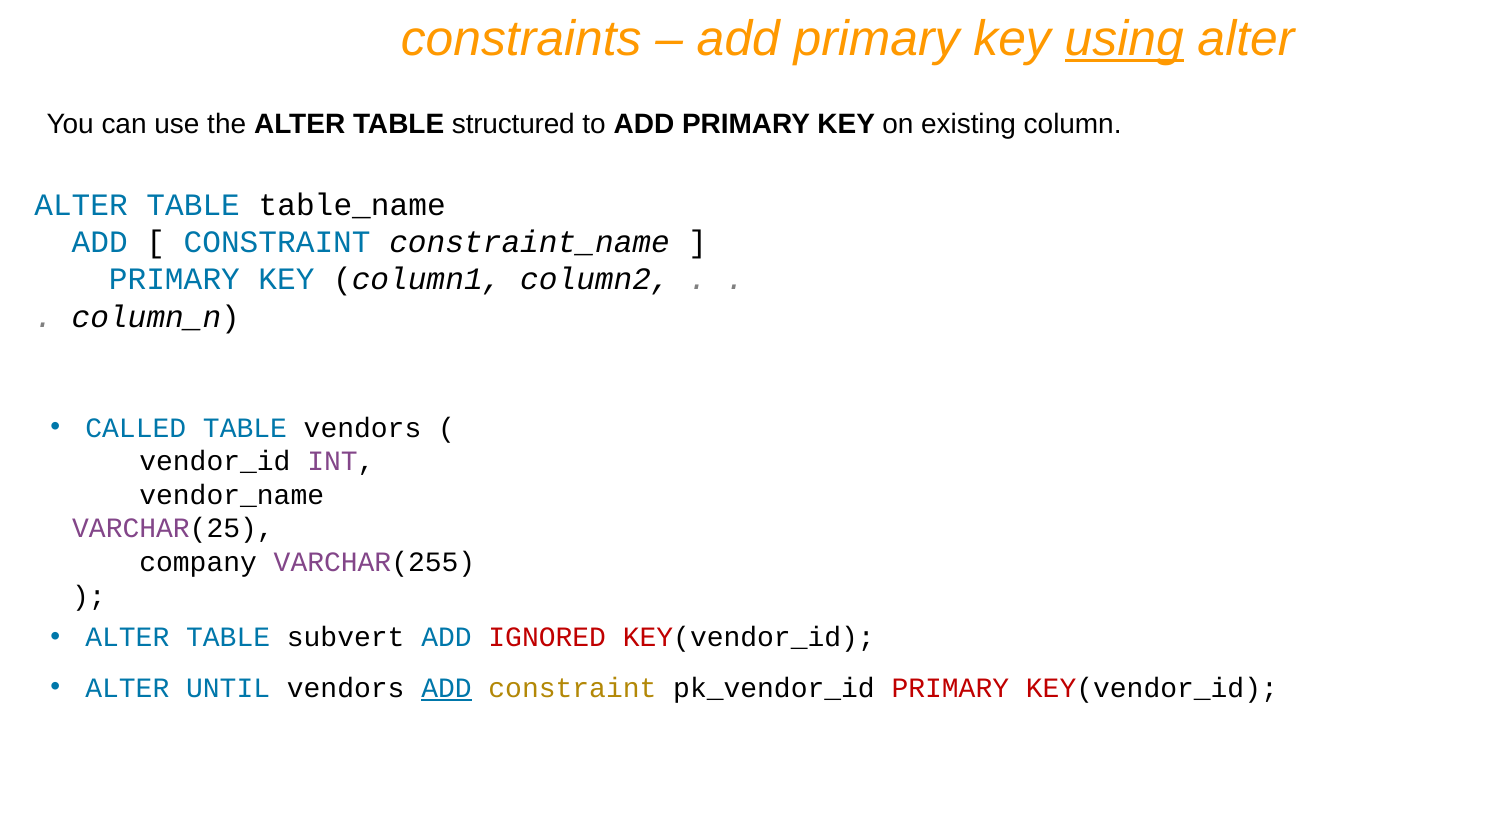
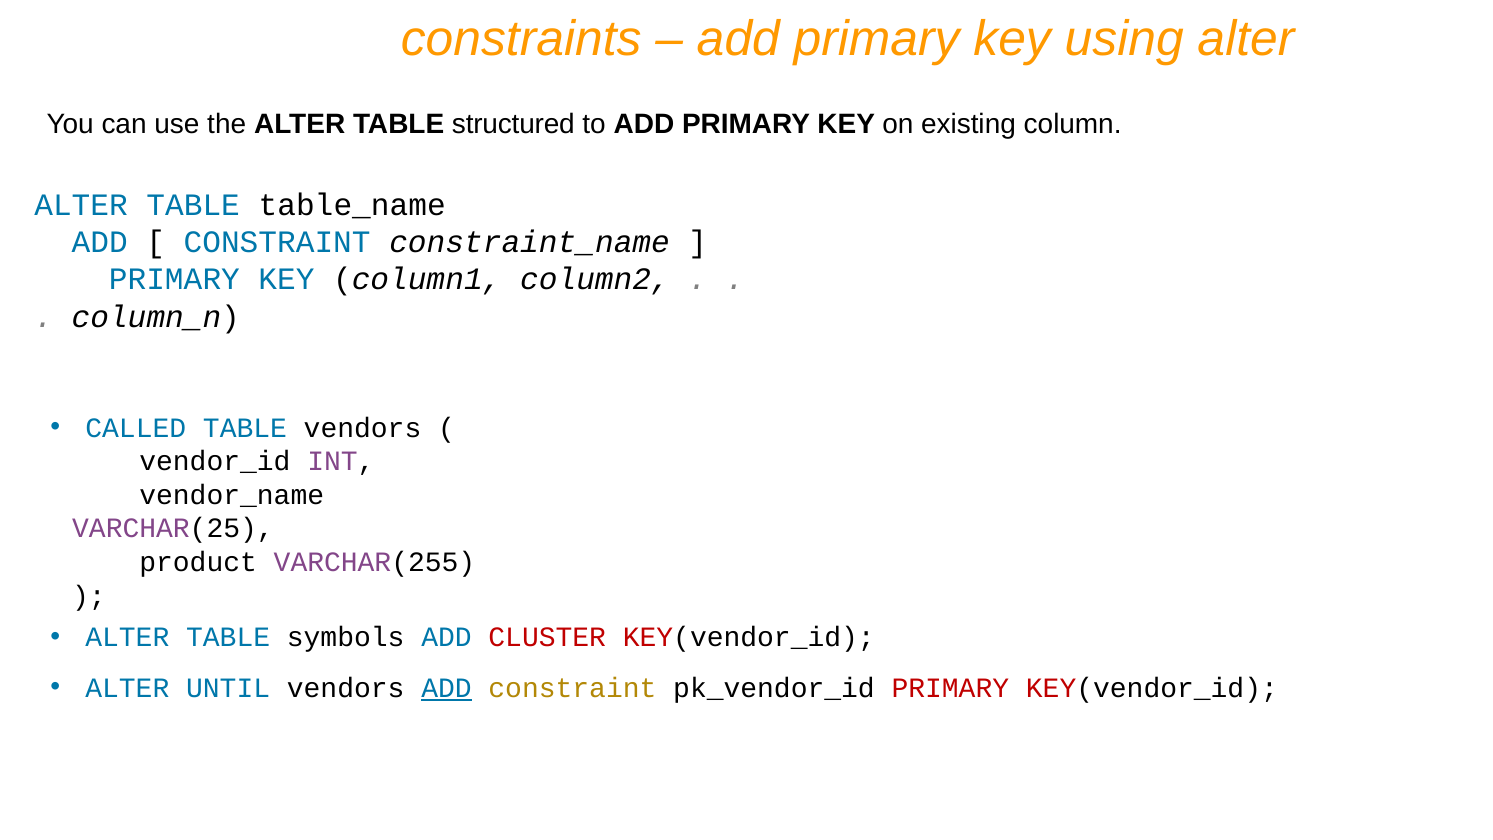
using underline: present -> none
company: company -> product
subvert: subvert -> symbols
IGNORED: IGNORED -> CLUSTER
